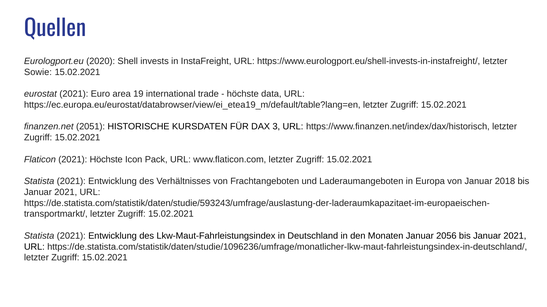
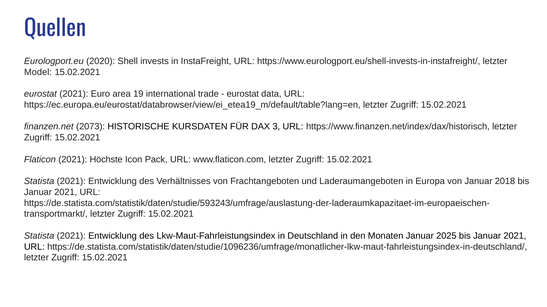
Sowie: Sowie -> Model
höchste at (243, 94): höchste -> eurostat
2051: 2051 -> 2073
2056: 2056 -> 2025
